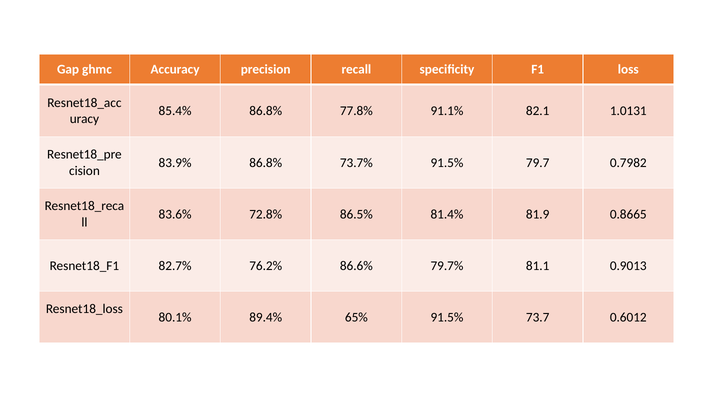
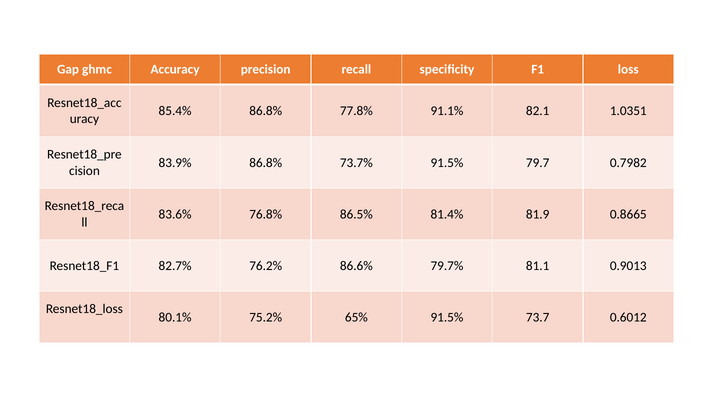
1.0131: 1.0131 -> 1.0351
72.8%: 72.8% -> 76.8%
89.4%: 89.4% -> 75.2%
